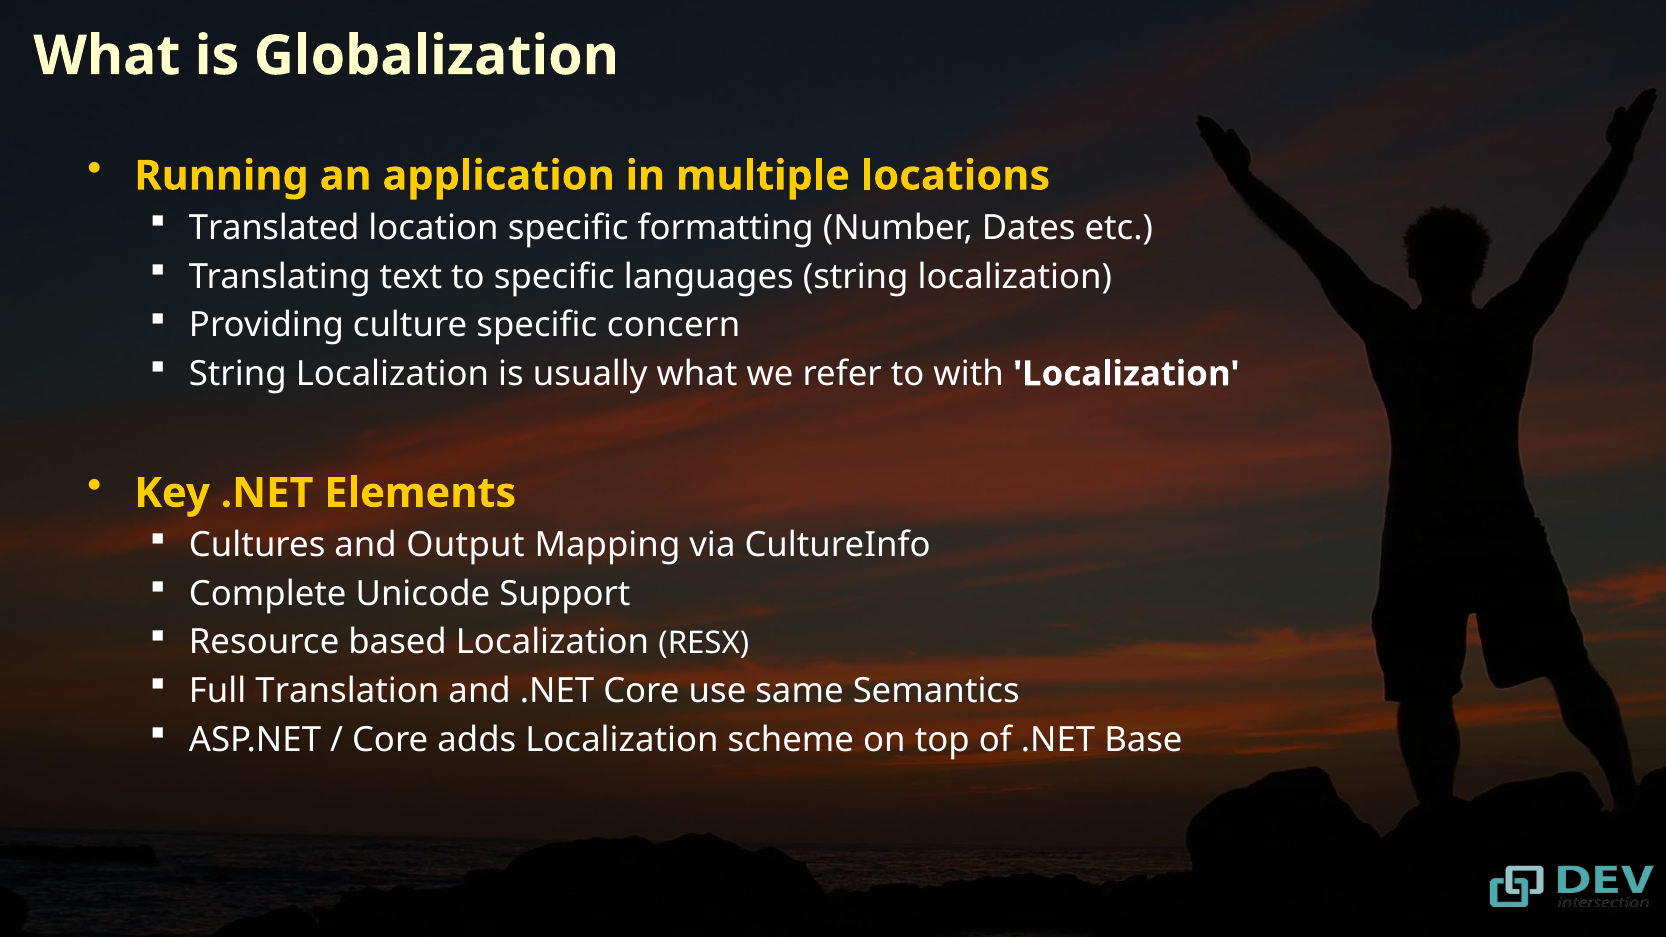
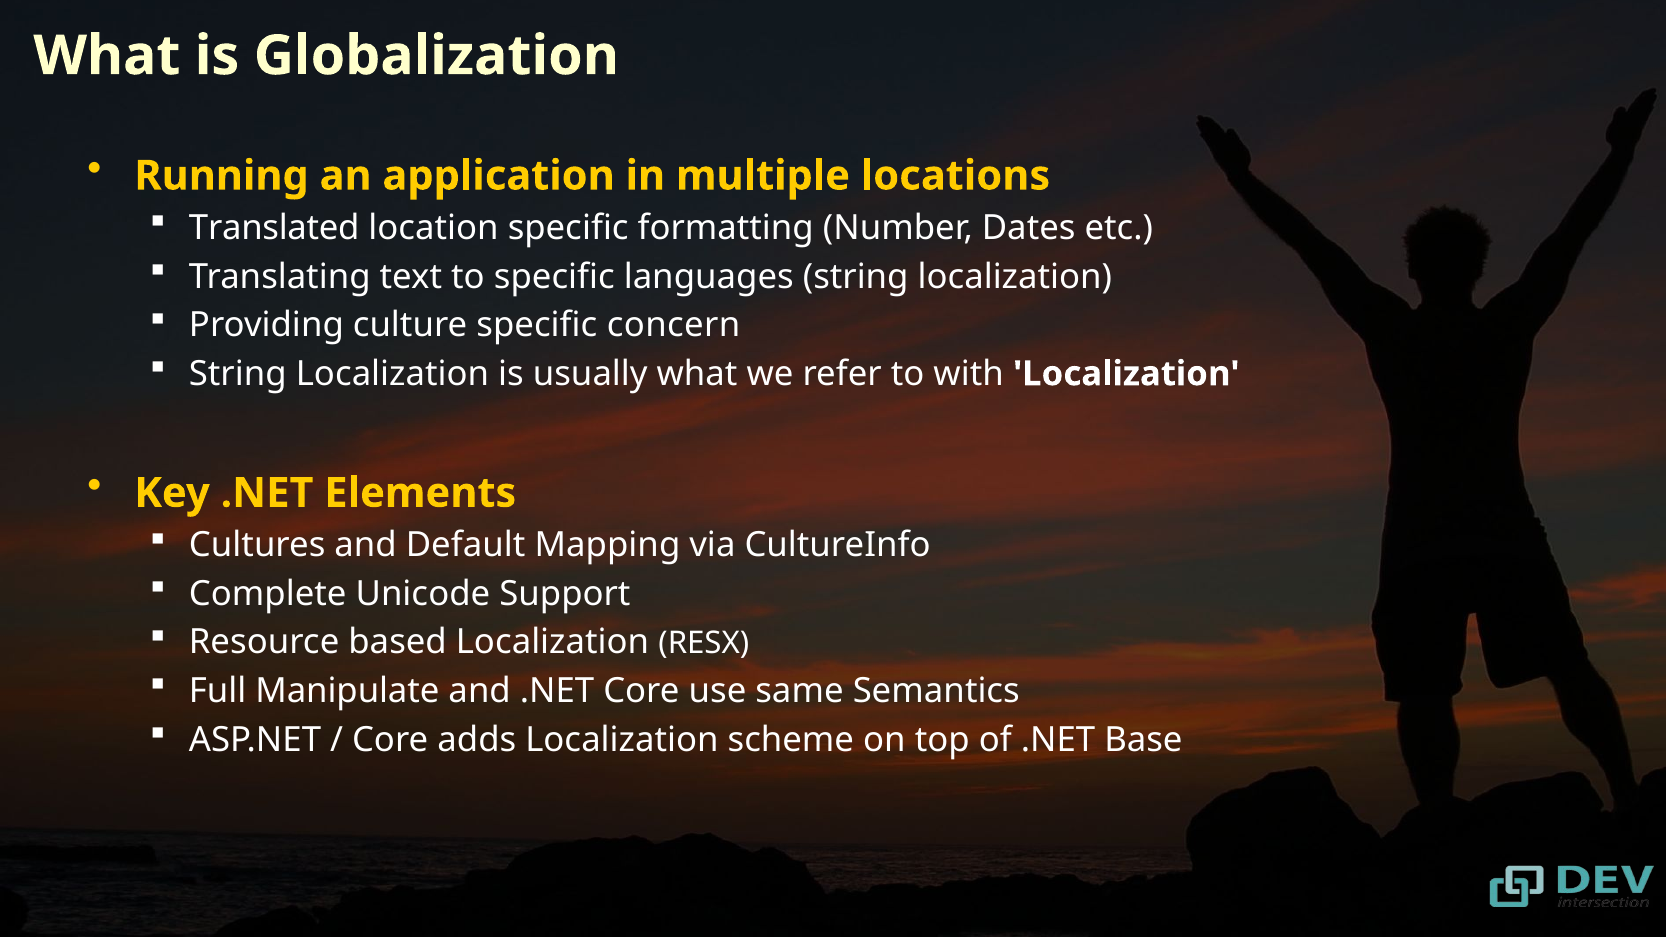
Output: Output -> Default
Translation: Translation -> Manipulate
